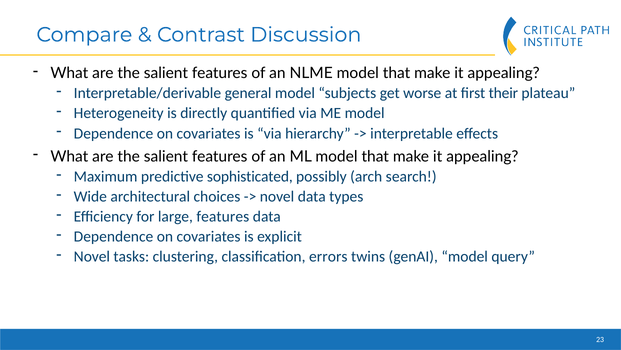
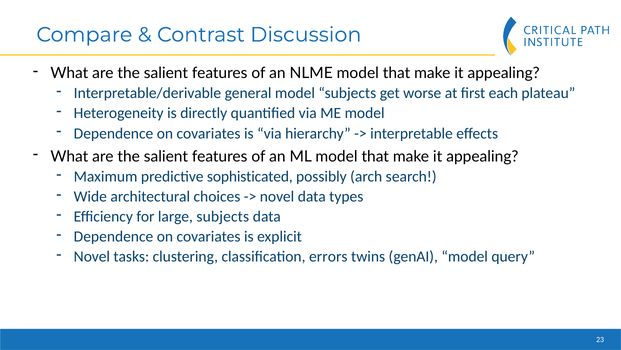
their: their -> each
large features: features -> subjects
